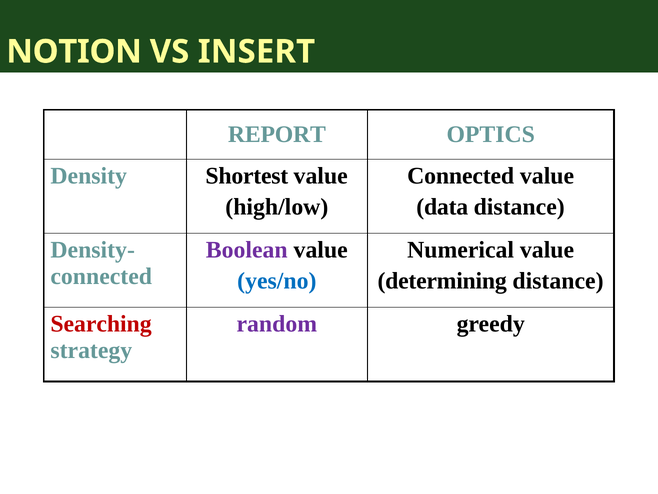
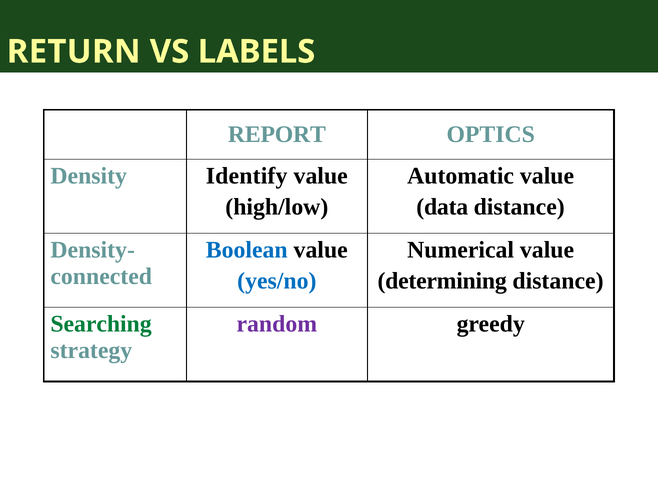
NOTION: NOTION -> RETURN
INSERT: INSERT -> LABELS
Shortest: Shortest -> Identify
Connected at (461, 176): Connected -> Automatic
Boolean colour: purple -> blue
Searching colour: red -> green
